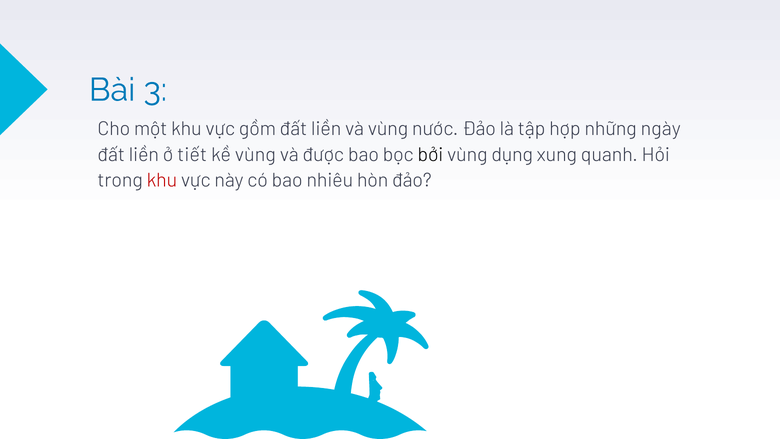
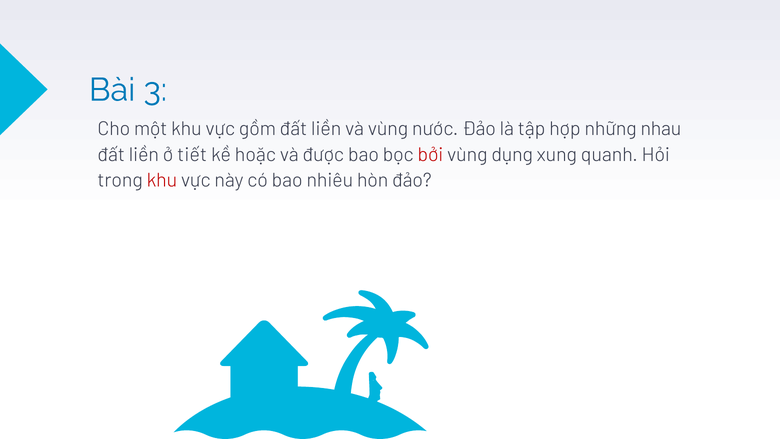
ngày: ngày -> nhau
kề vùng: vùng -> hoặc
bởi colour: black -> red
